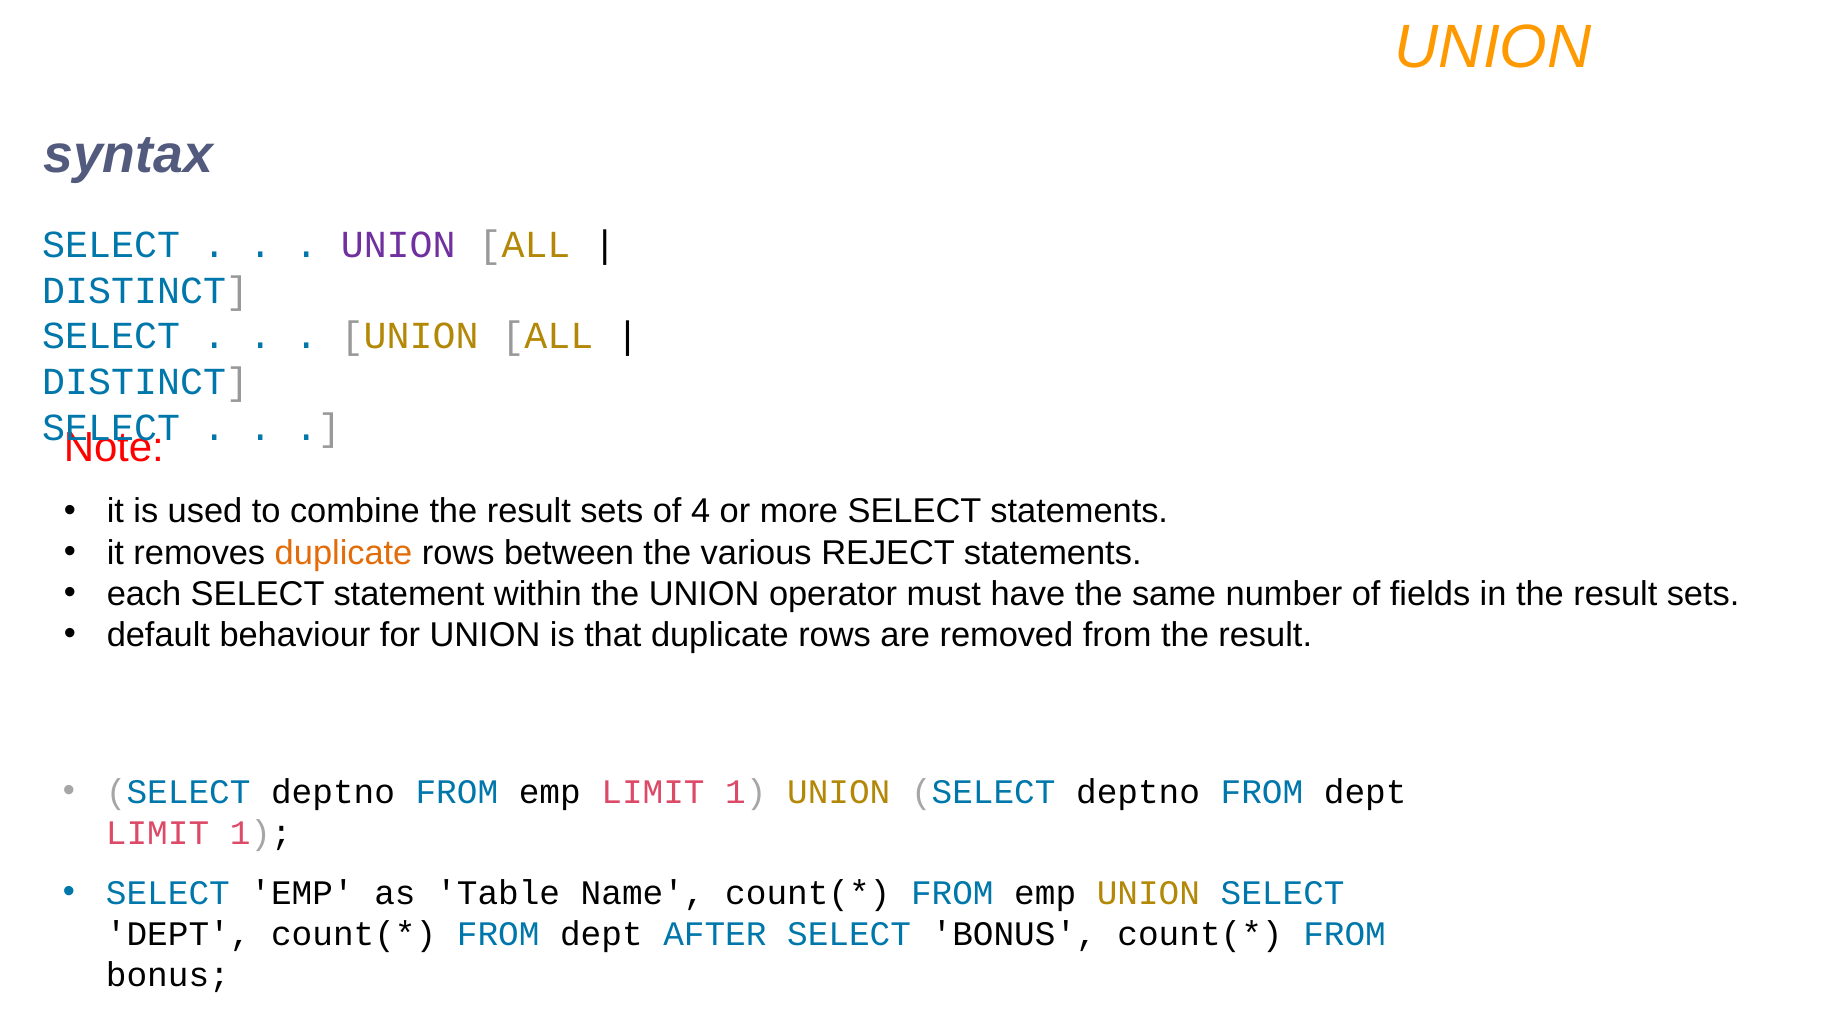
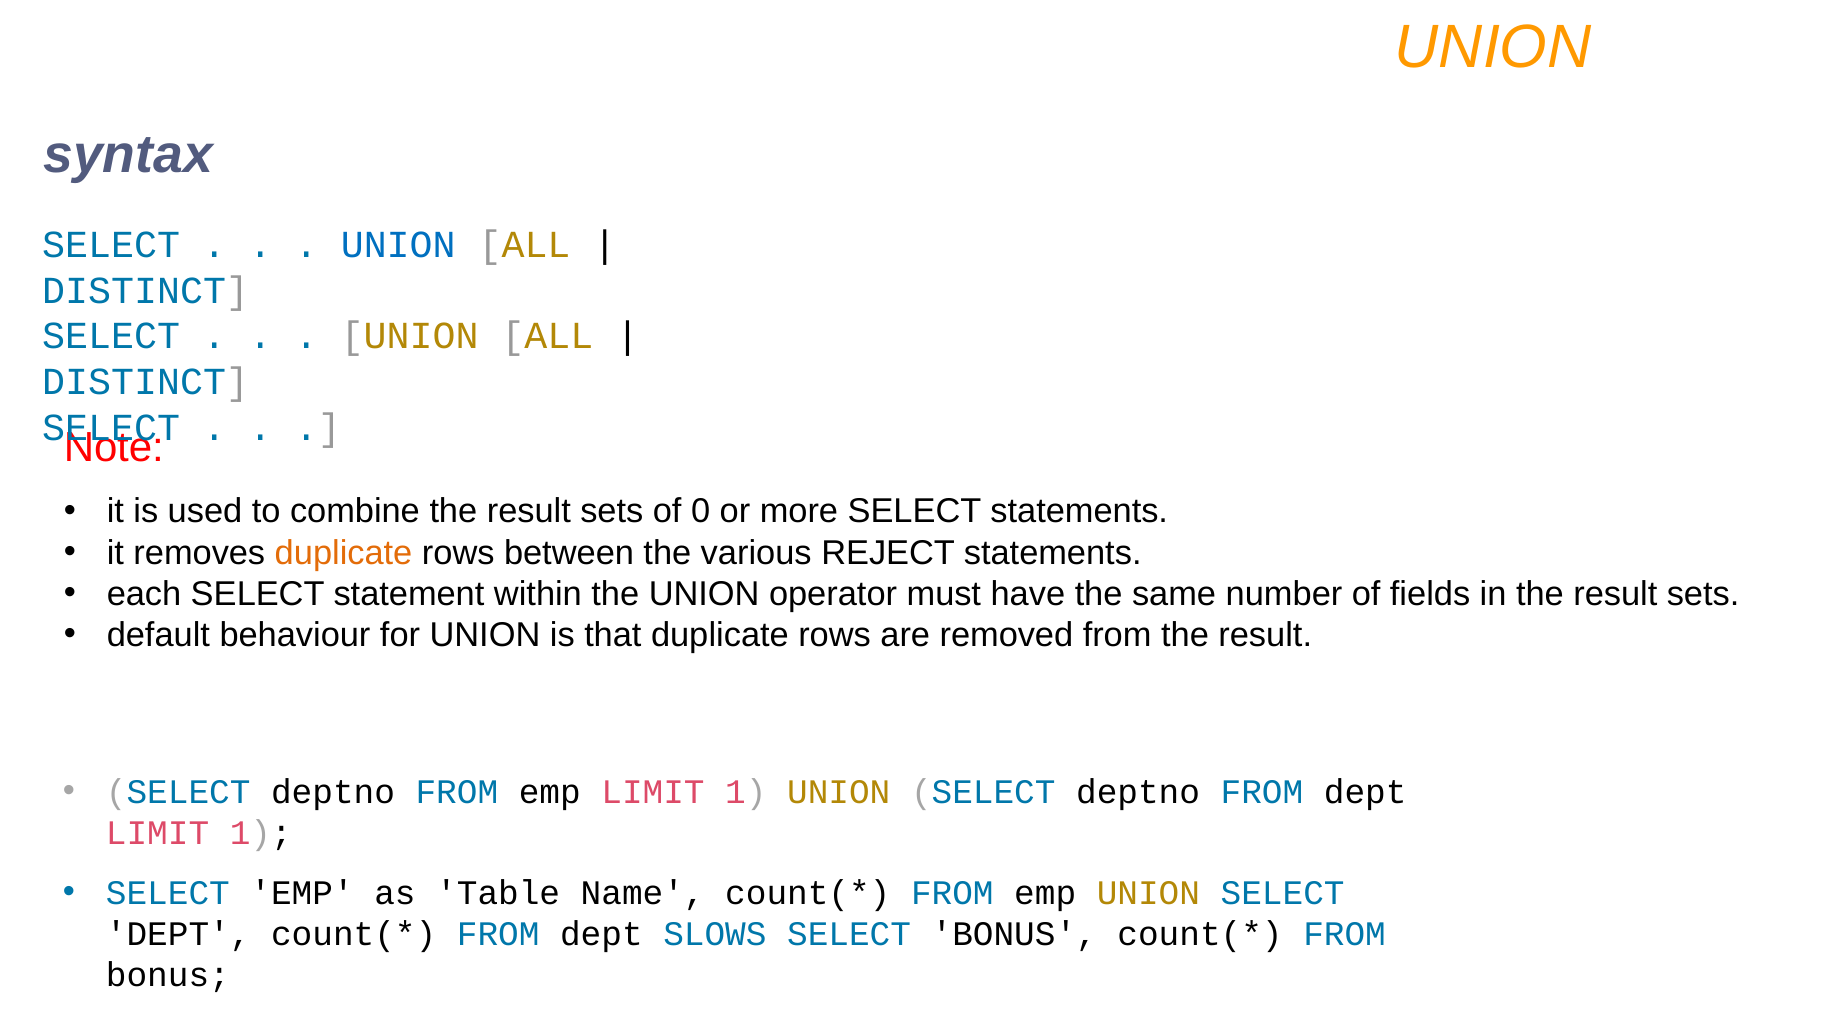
UNION at (398, 245) colour: purple -> blue
4: 4 -> 0
AFTER: AFTER -> SLOWS
